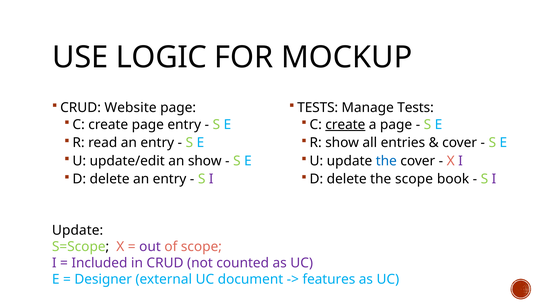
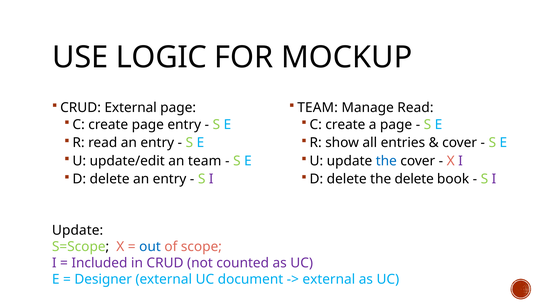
CRUD Website: Website -> External
TESTS at (318, 108): TESTS -> TEAM
Manage Tests: Tests -> Read
create at (345, 125) underline: present -> none
an show: show -> team
the scope: scope -> delete
out colour: purple -> blue
features at (329, 279): features -> external
